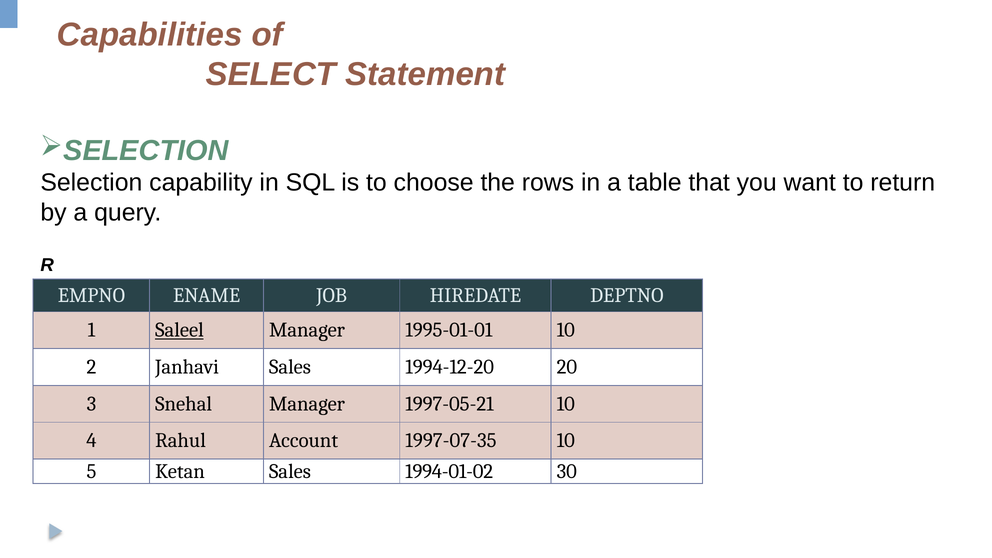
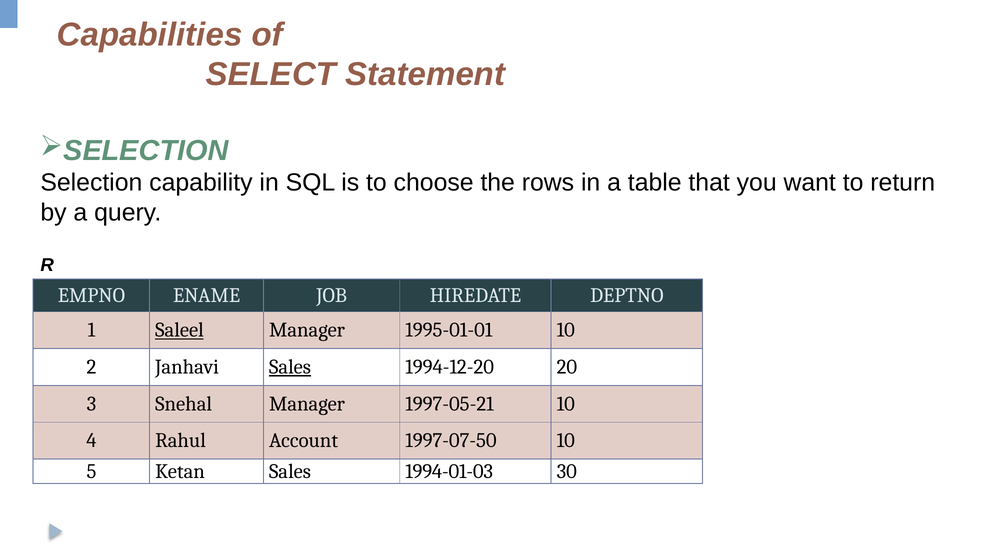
Sales at (290, 367) underline: none -> present
1997-07-35: 1997-07-35 -> 1997-07-50
1994-01-02: 1994-01-02 -> 1994-01-03
